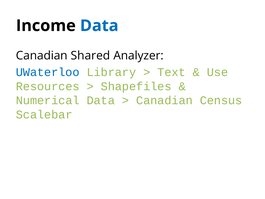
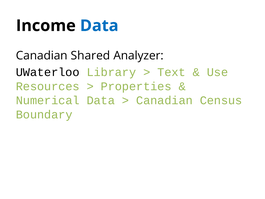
UWaterloo colour: blue -> black
Shapefiles: Shapefiles -> Properties
Scalebar: Scalebar -> Boundary
